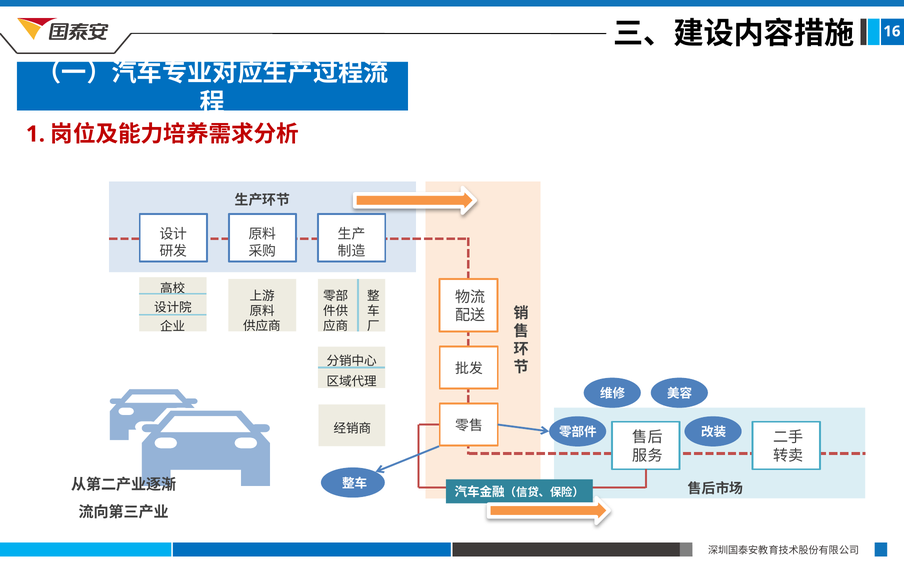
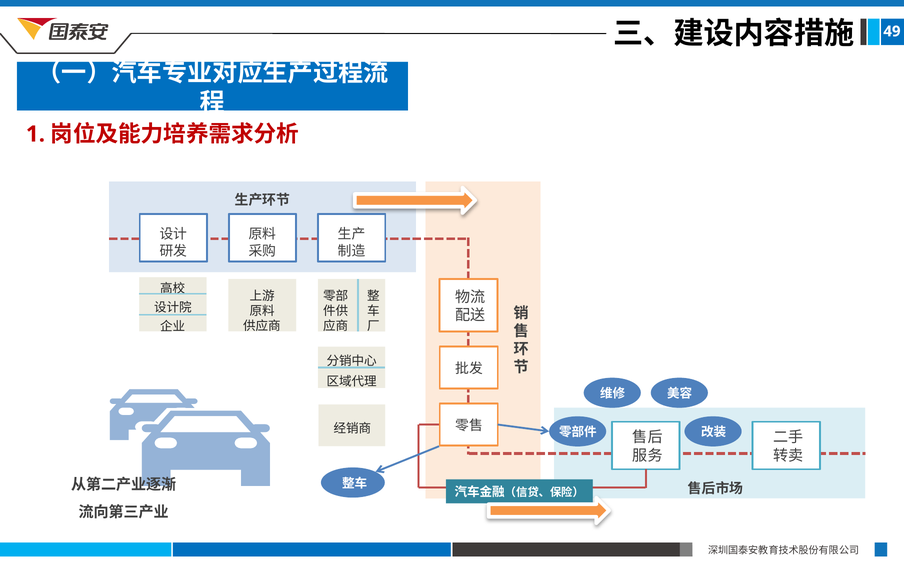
16: 16 -> 49
